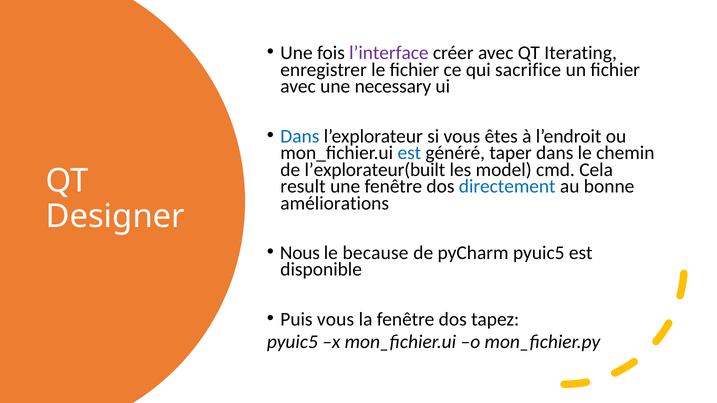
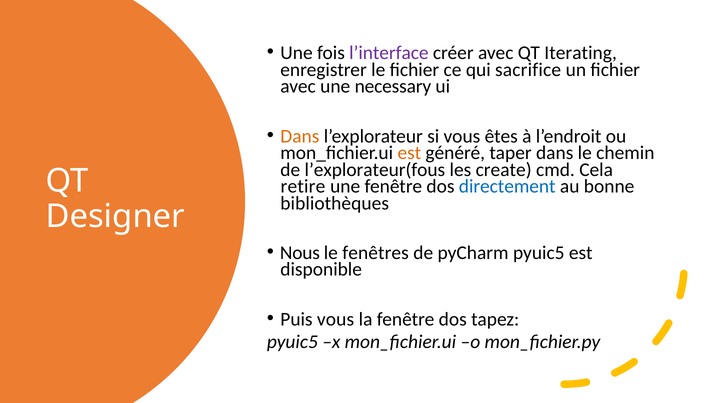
Dans at (300, 136) colour: blue -> orange
est at (409, 153) colour: blue -> orange
l’explorateur(built: l’explorateur(built -> l’explorateur(fous
model: model -> create
result: result -> retire
améliorations: améliorations -> bibliothèques
because: because -> fenêtres
